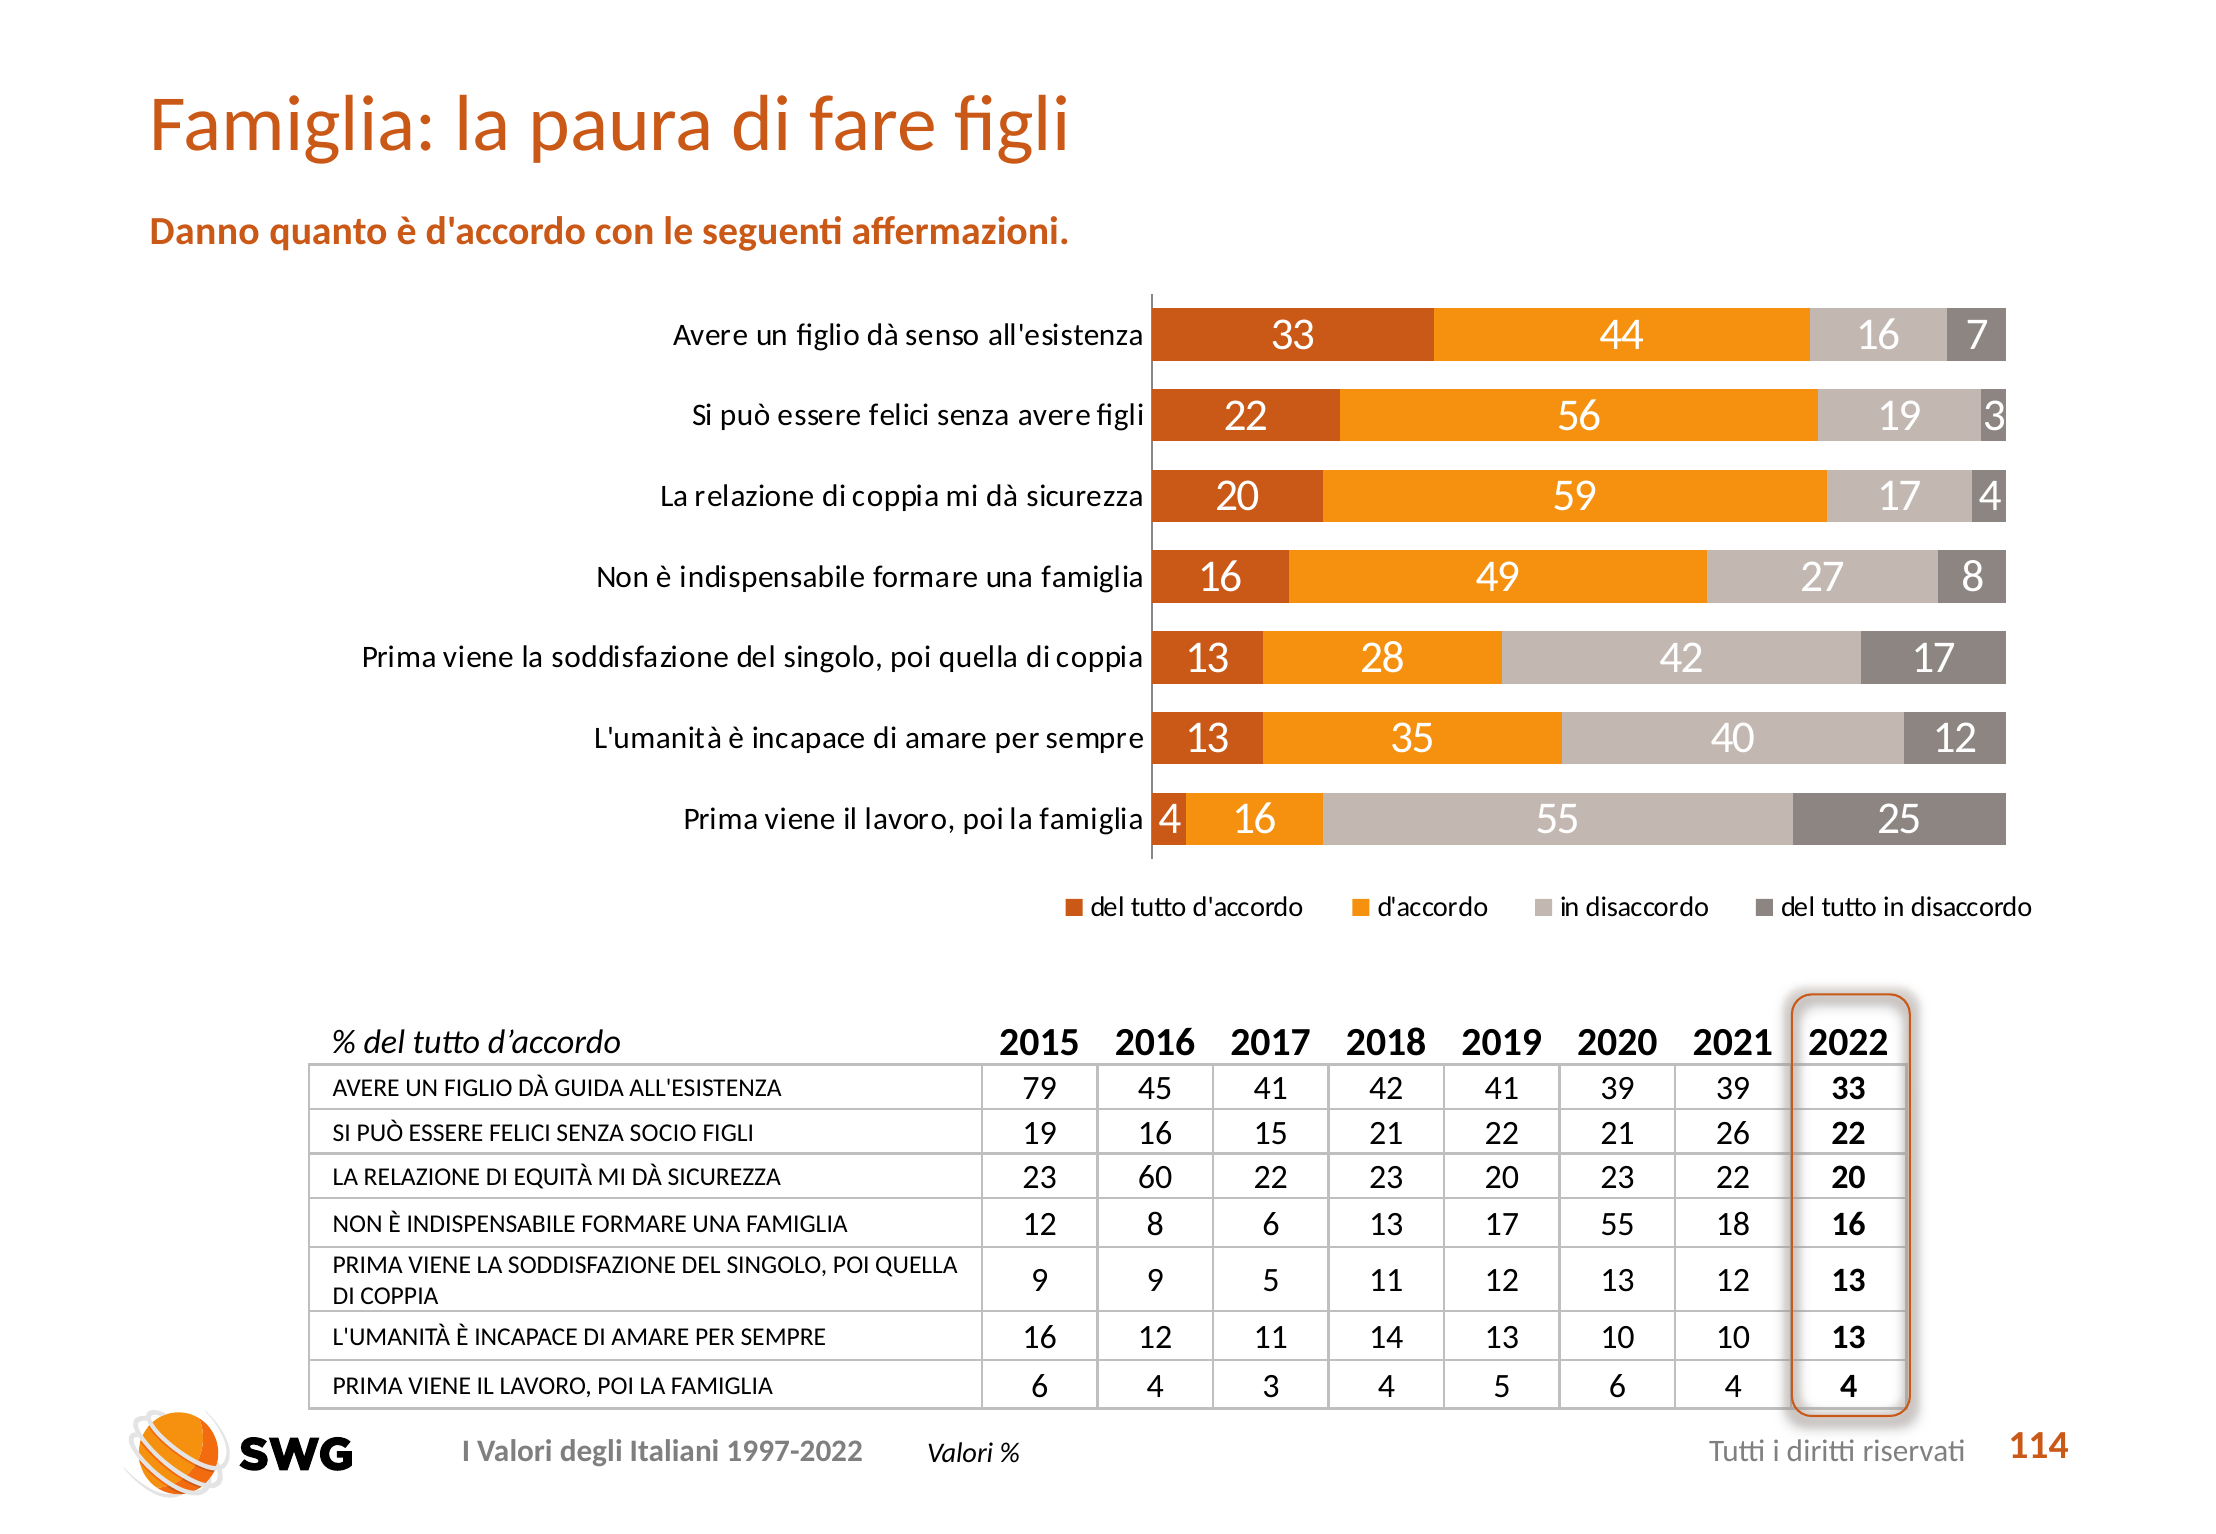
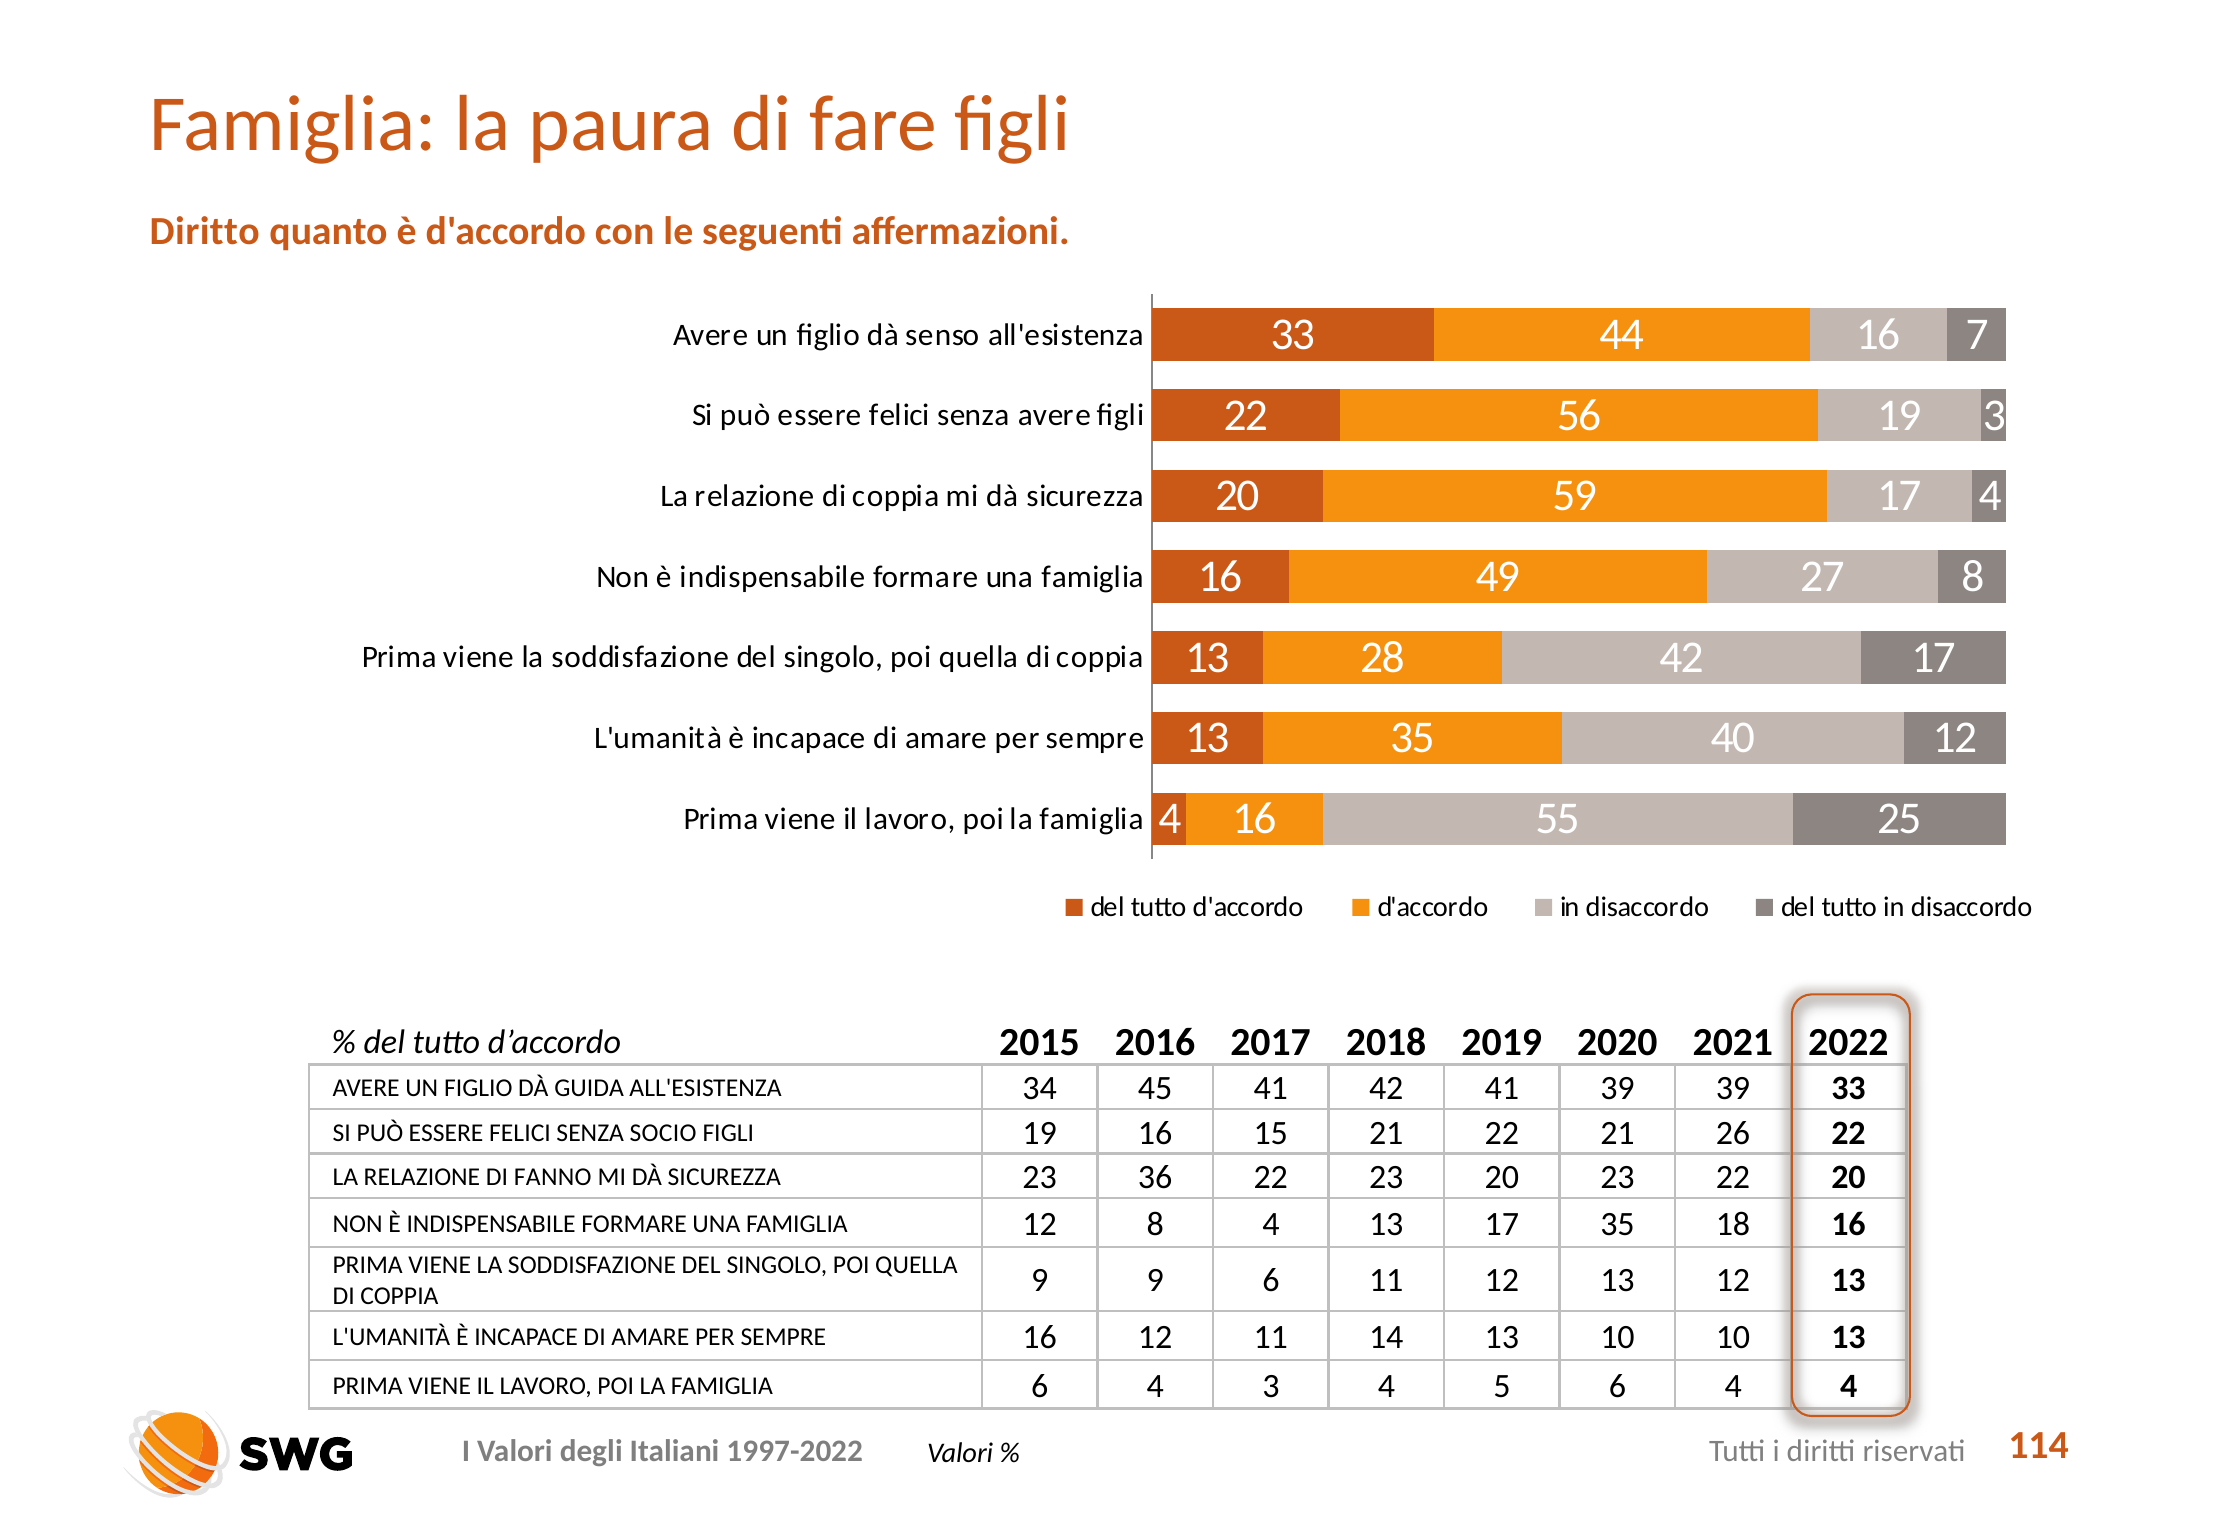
Danno: Danno -> Diritto
79: 79 -> 34
EQUITÀ: EQUITÀ -> FANNO
60: 60 -> 36
8 6: 6 -> 4
17 55: 55 -> 35
9 5: 5 -> 6
